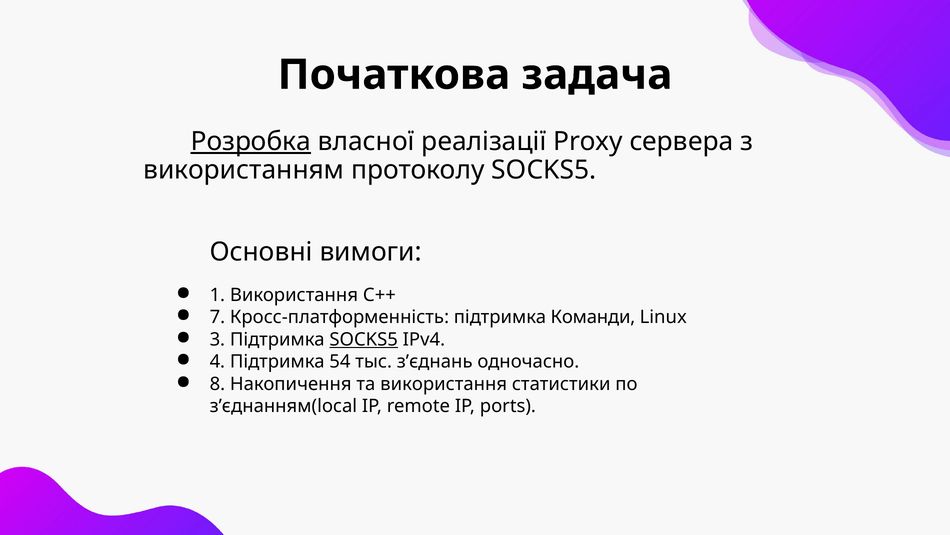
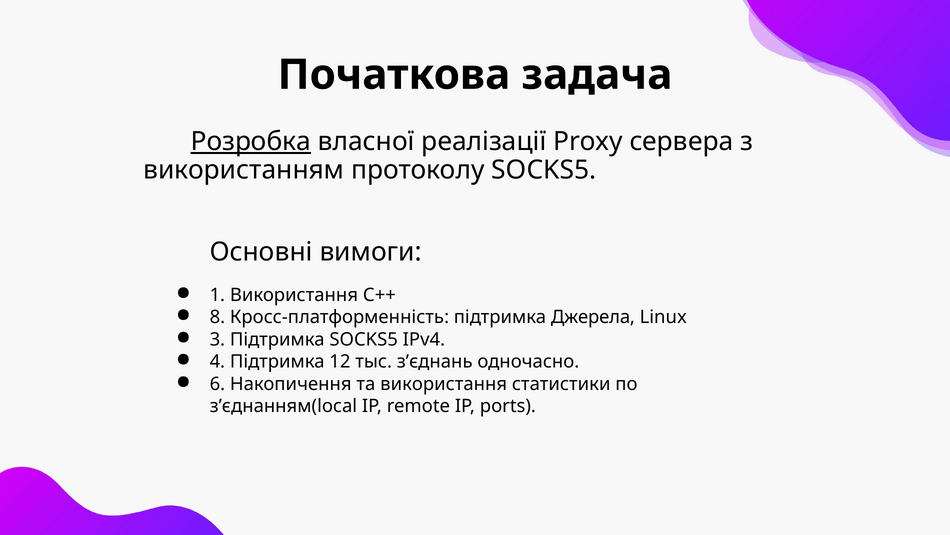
7: 7 -> 8
Команди: Команди -> Джерела
SOCKS5 at (364, 339) underline: present -> none
54: 54 -> 12
8: 8 -> 6
